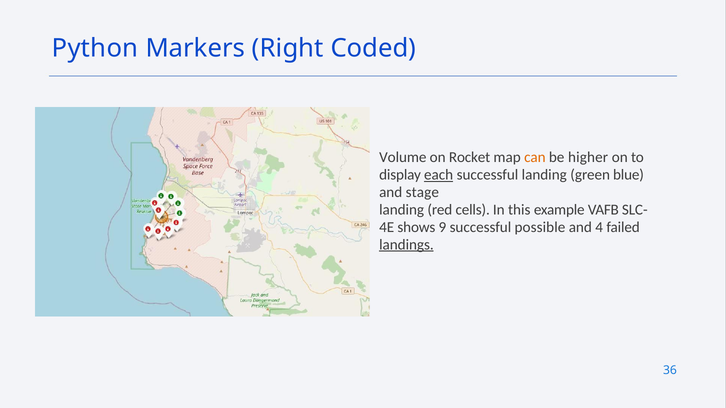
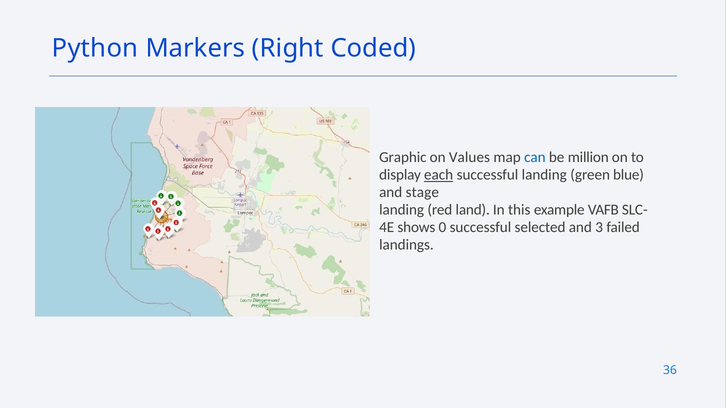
Volume: Volume -> Graphic
Rocket: Rocket -> Values
can colour: orange -> blue
higher: higher -> million
cells: cells -> land
9: 9 -> 0
possible: possible -> selected
4: 4 -> 3
landings underline: present -> none
